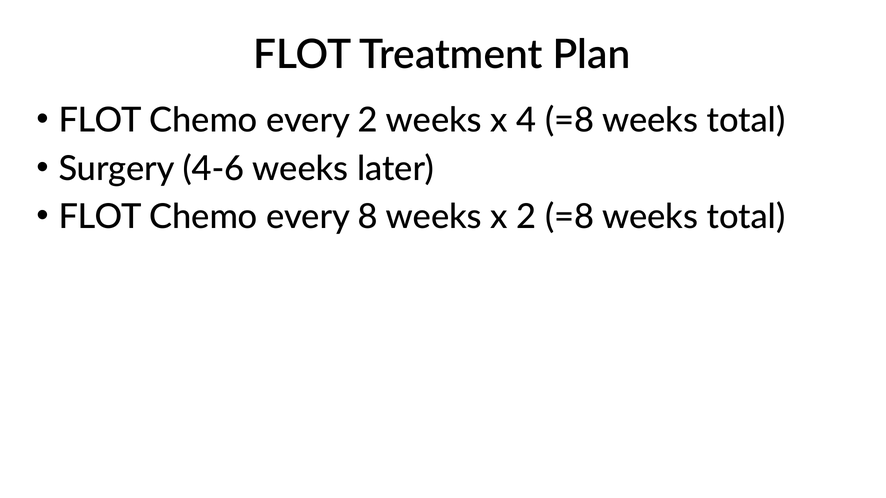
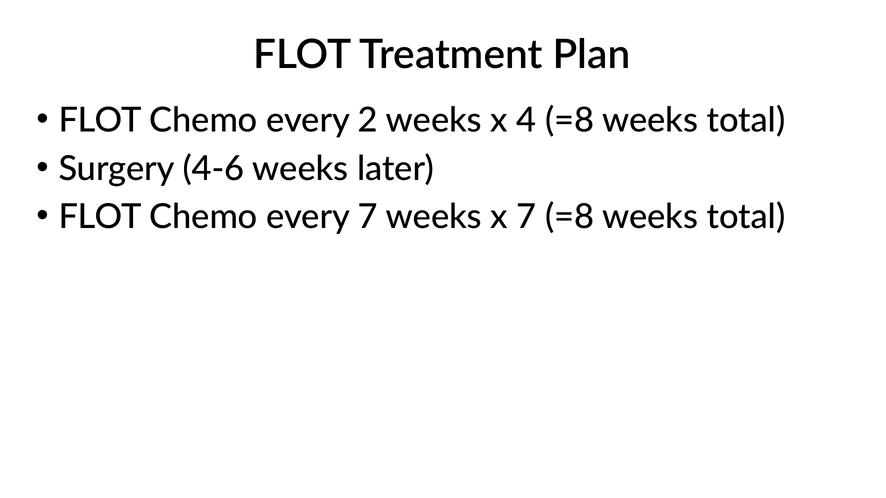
every 8: 8 -> 7
x 2: 2 -> 7
